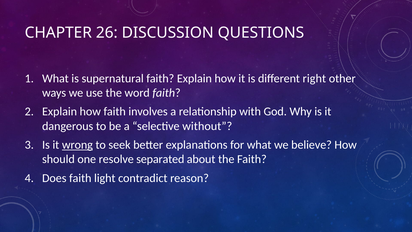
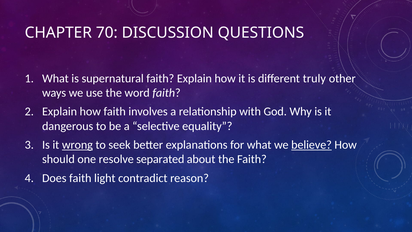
26: 26 -> 70
right: right -> truly
without: without -> equality
believe underline: none -> present
